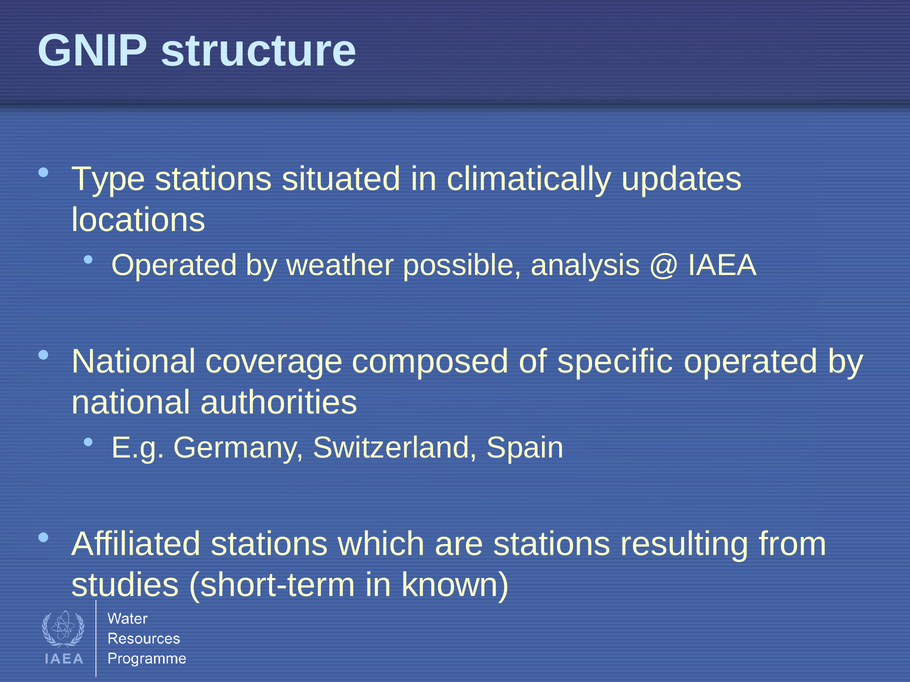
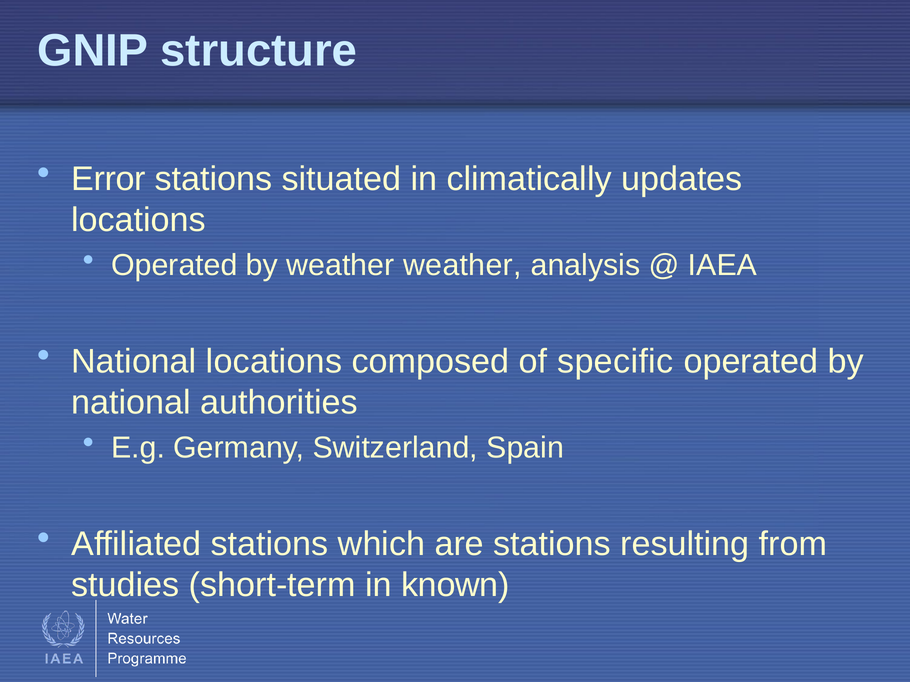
Type: Type -> Error
weather possible: possible -> weather
National coverage: coverage -> locations
